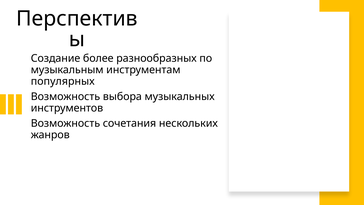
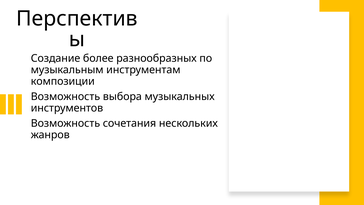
популярных: популярных -> композиции
